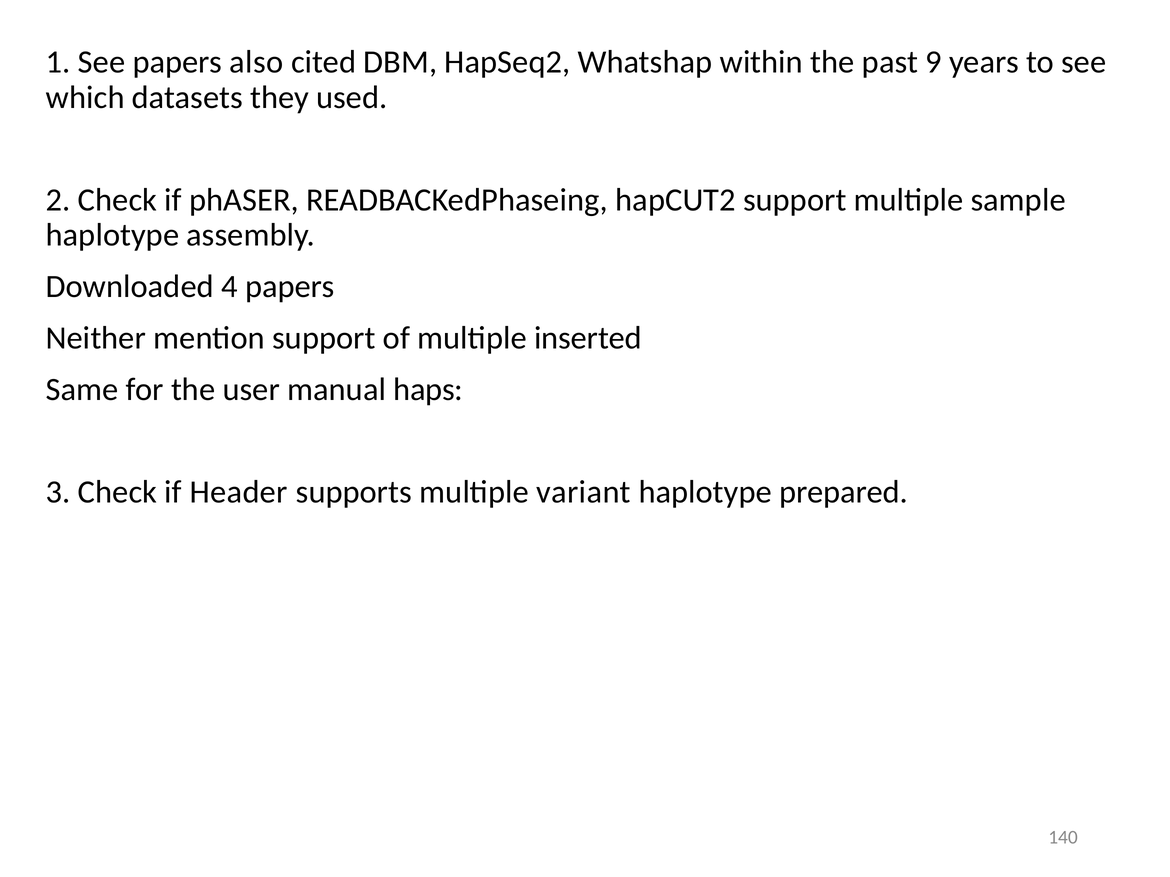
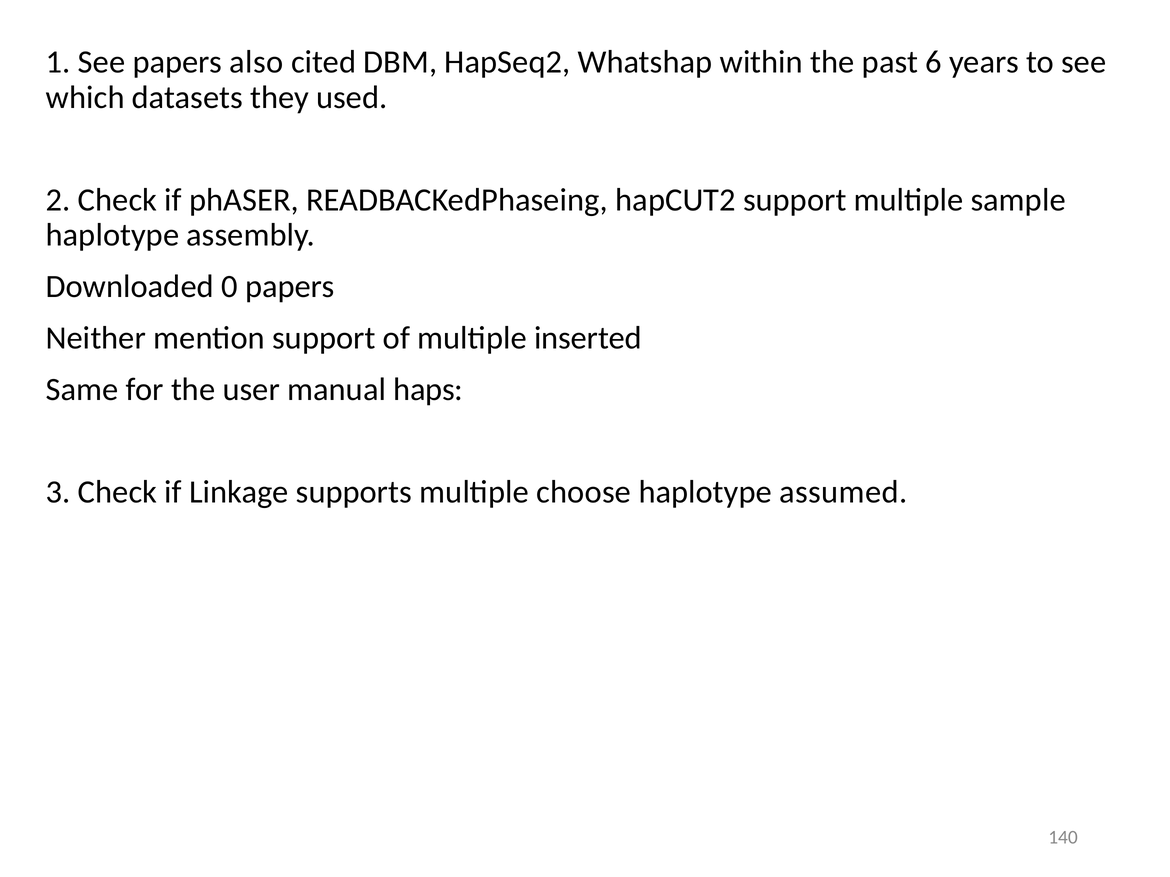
9: 9 -> 6
4: 4 -> 0
Header: Header -> Linkage
variant: variant -> choose
prepared: prepared -> assumed
